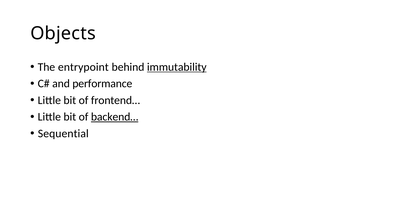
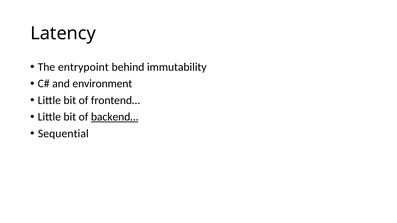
Objects: Objects -> Latency
immutability underline: present -> none
performance: performance -> environment
